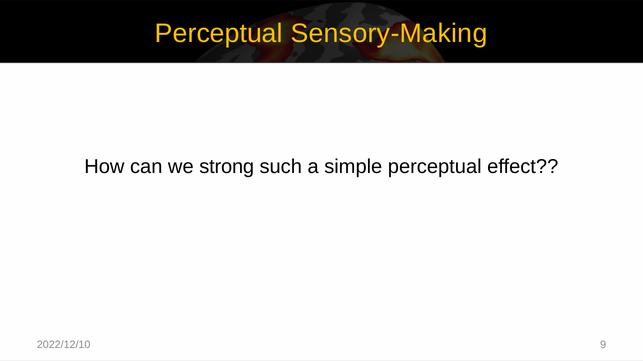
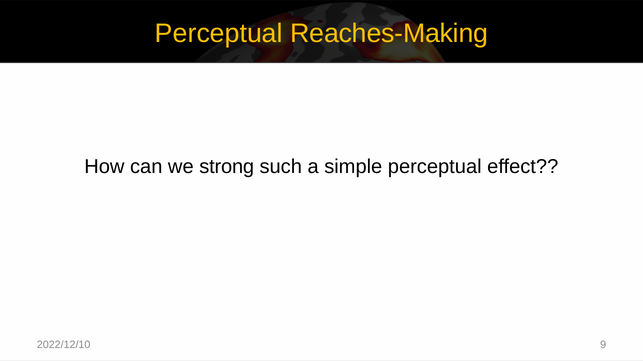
Sensory-Making: Sensory-Making -> Reaches-Making
